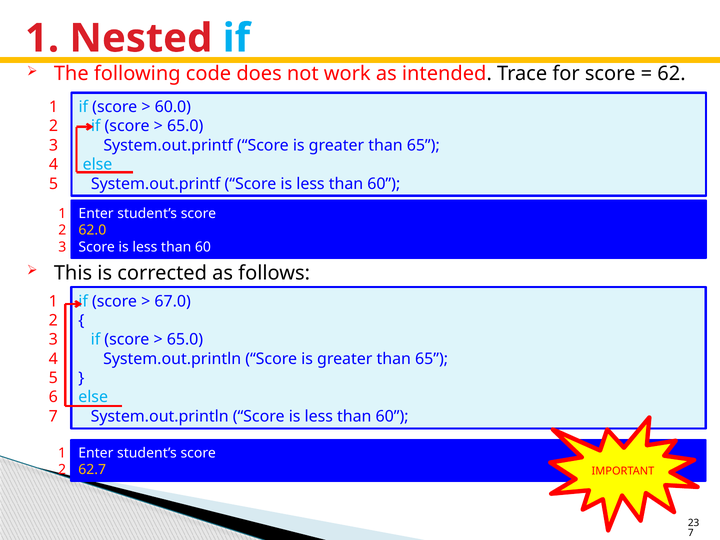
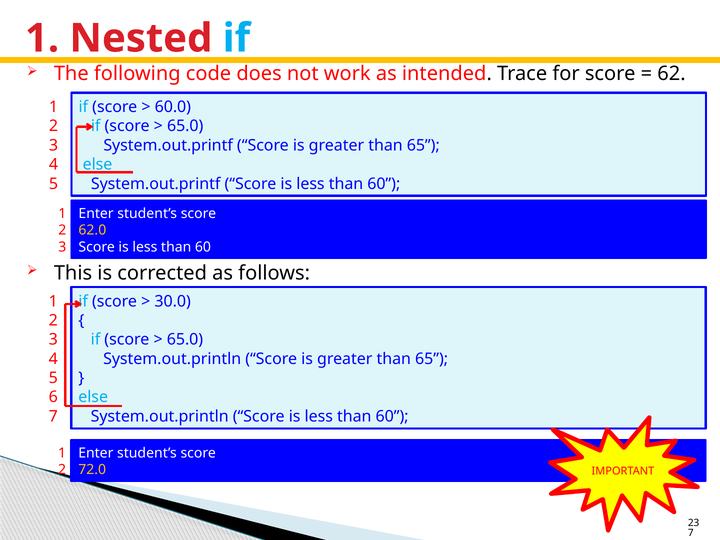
67.0: 67.0 -> 30.0
62.7: 62.7 -> 72.0
